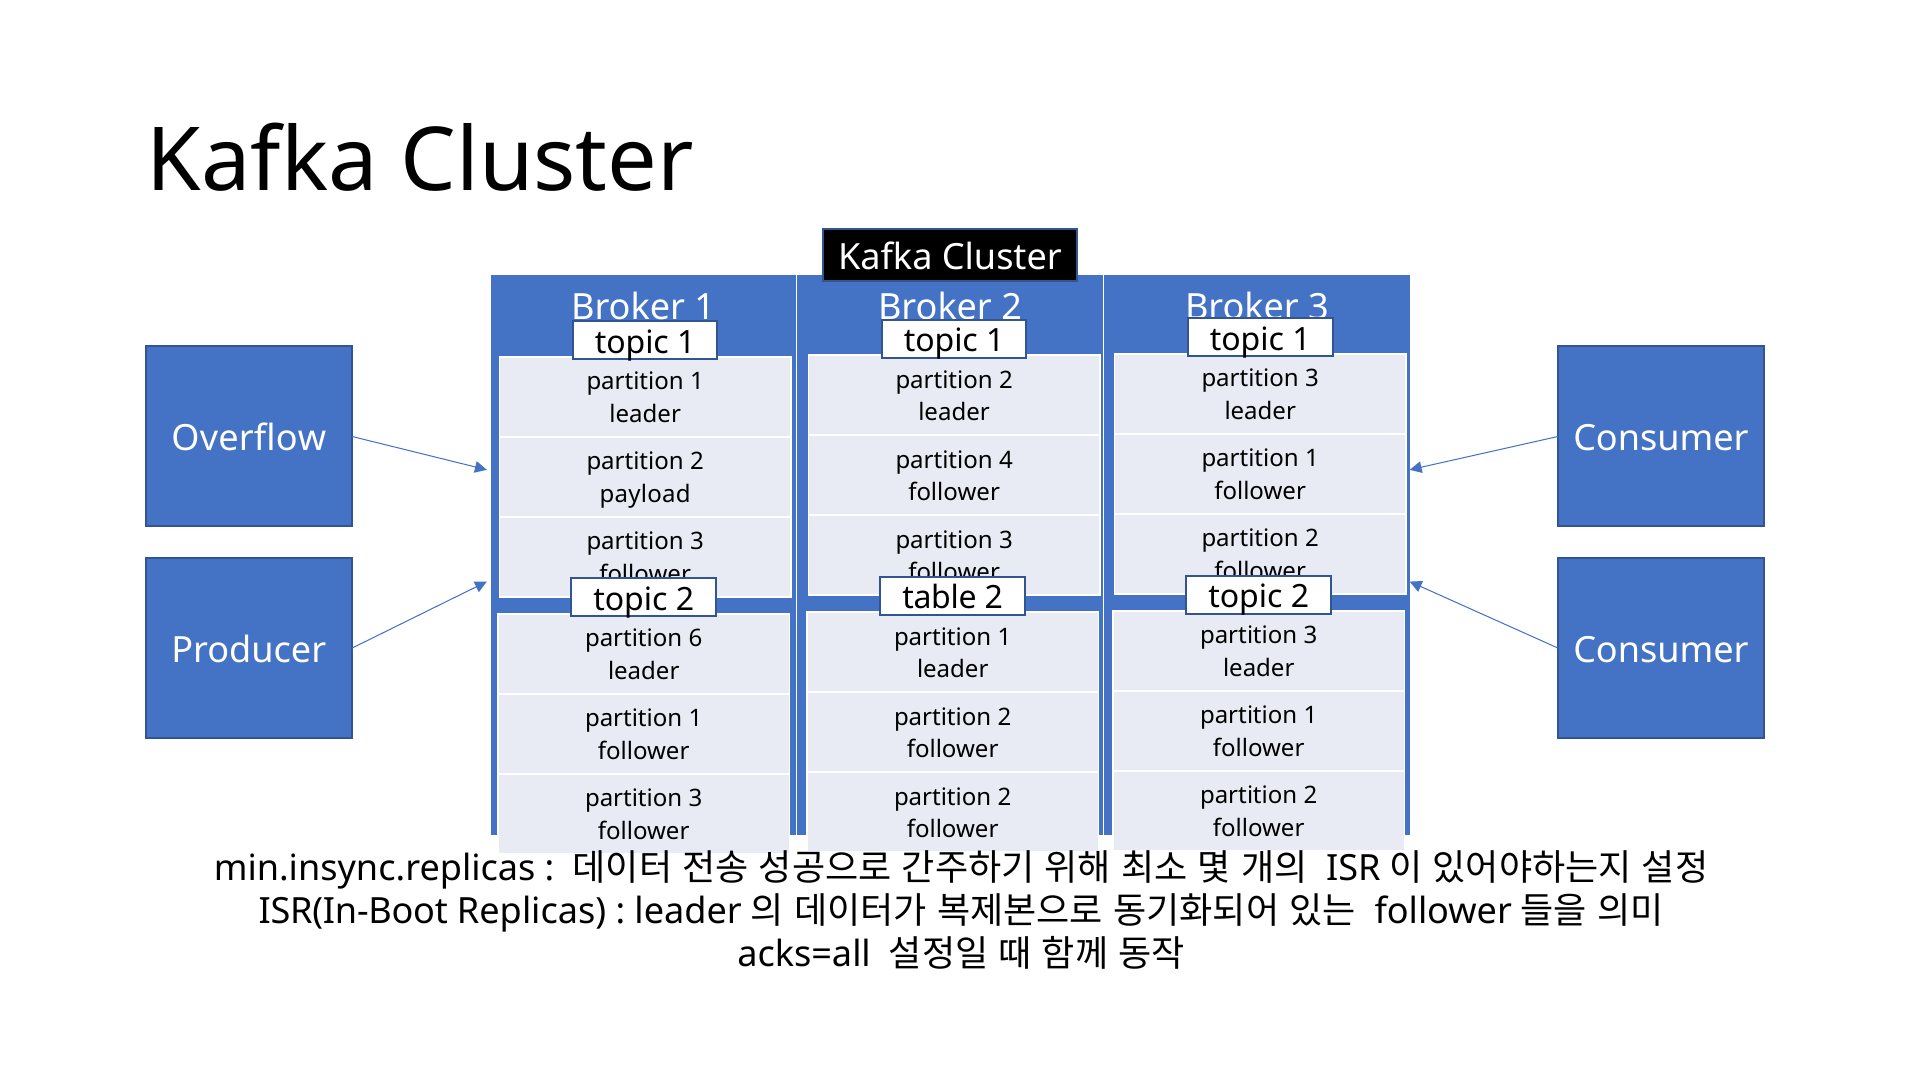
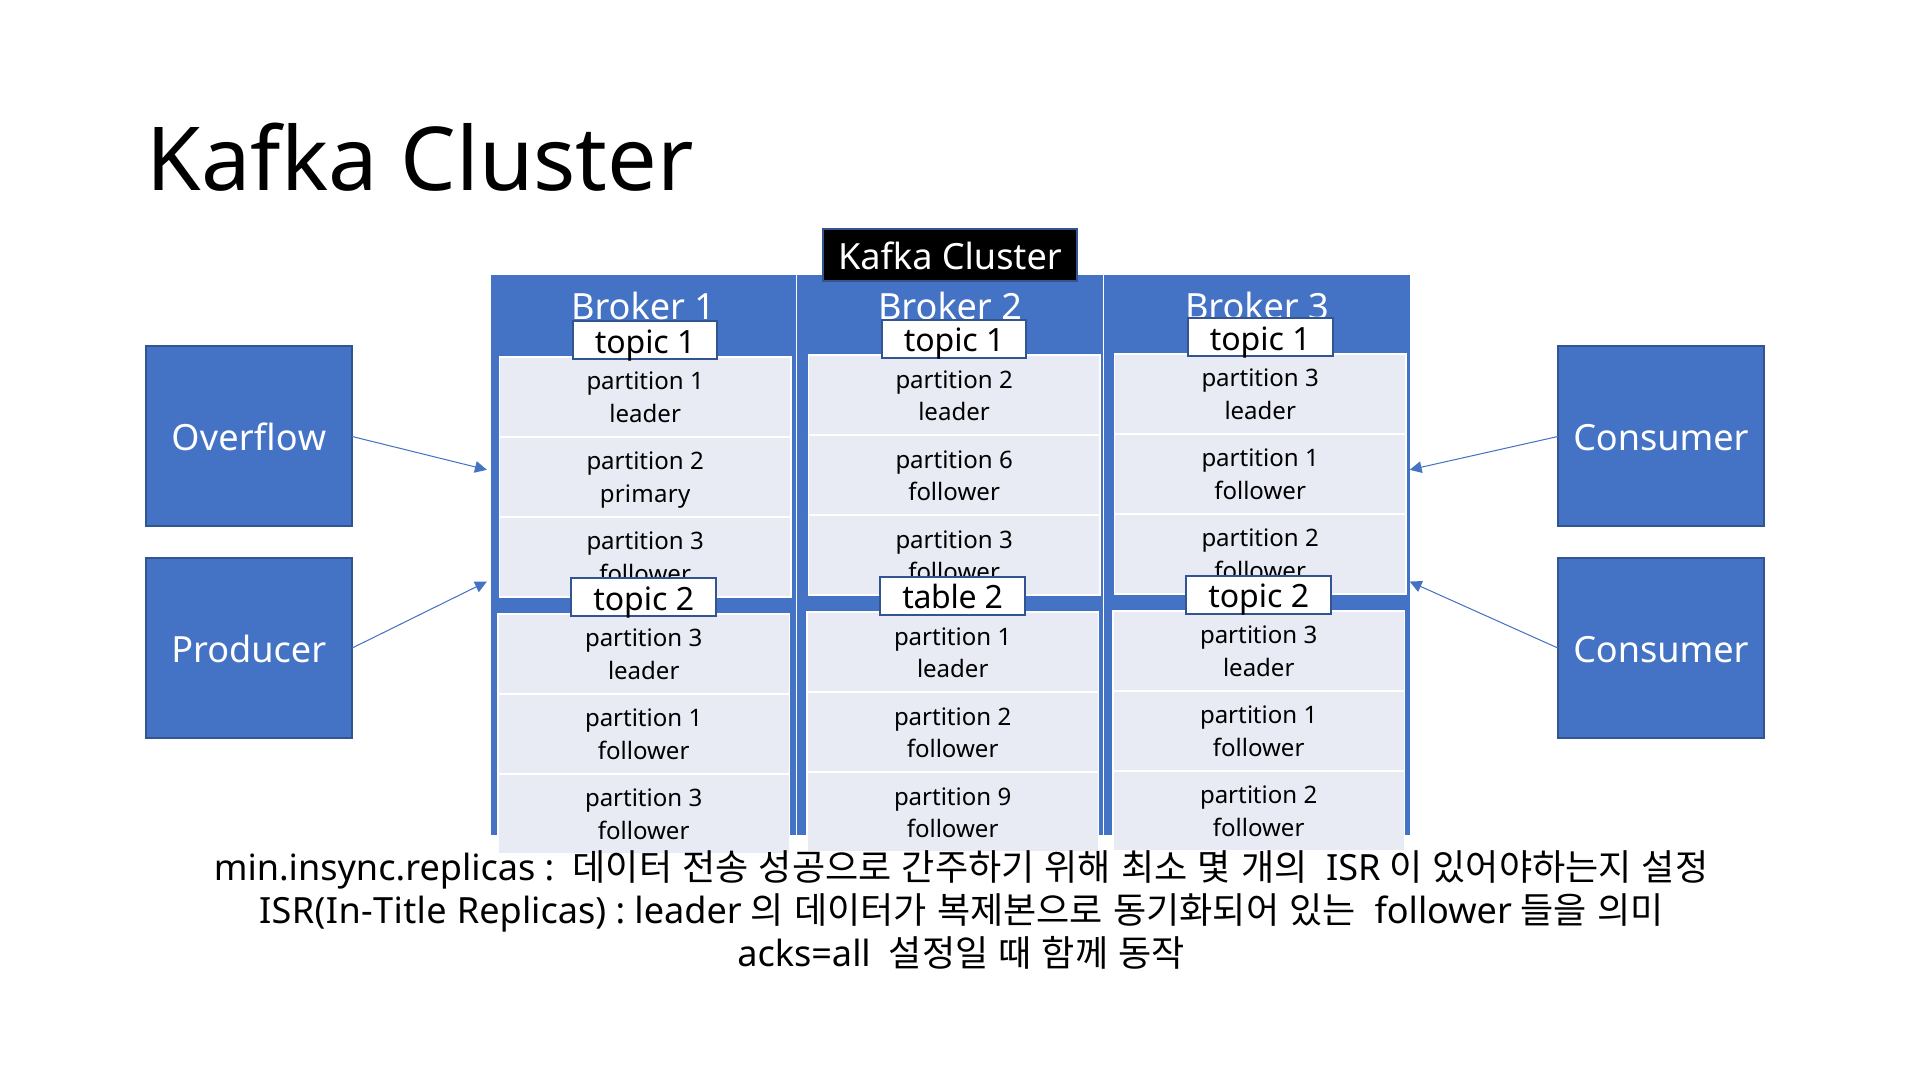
4: 4 -> 6
payload: payload -> primary
6 at (696, 639): 6 -> 3
2 at (1005, 797): 2 -> 9
ISR(In-Boot: ISR(In-Boot -> ISR(In-Title
